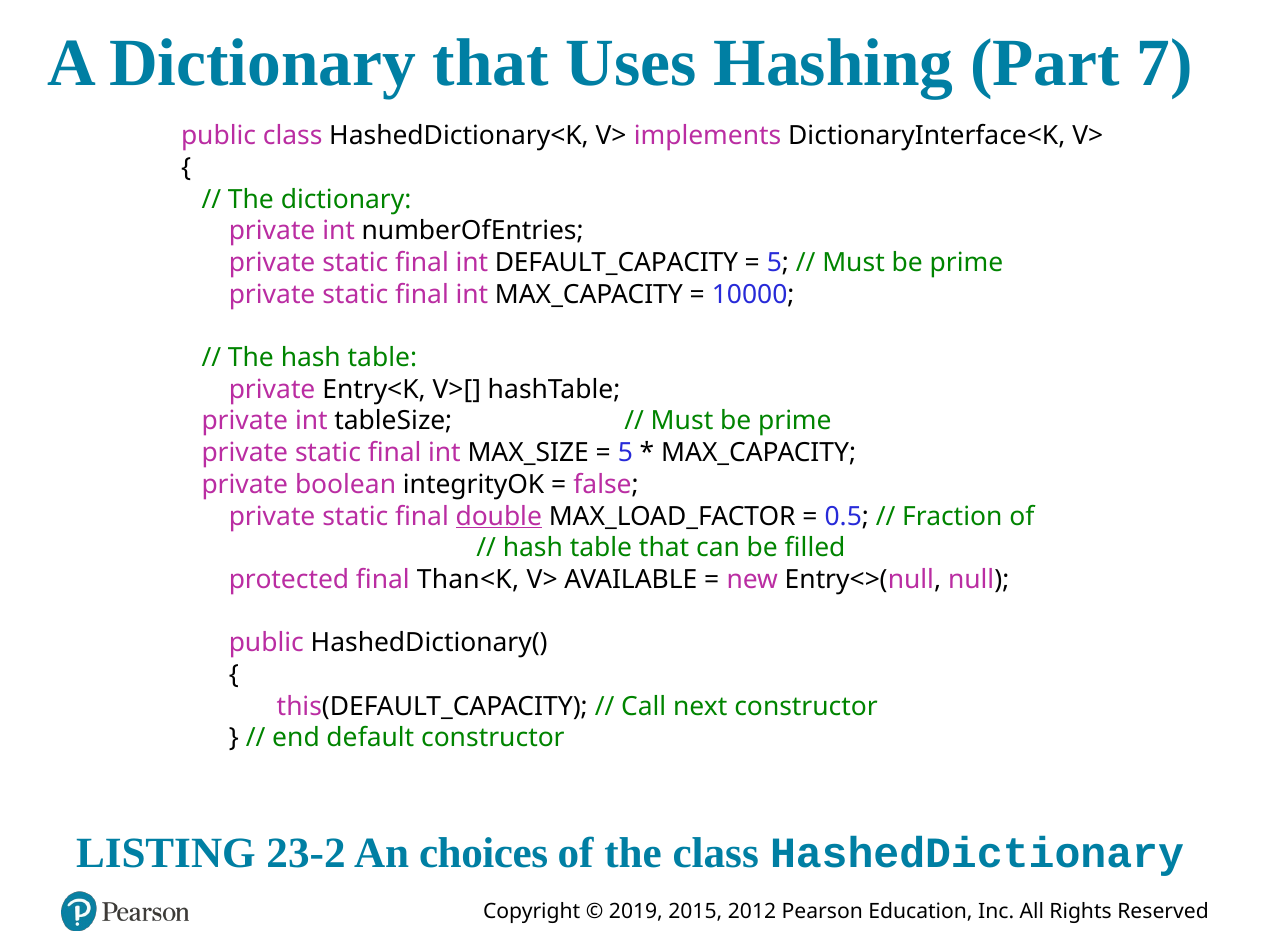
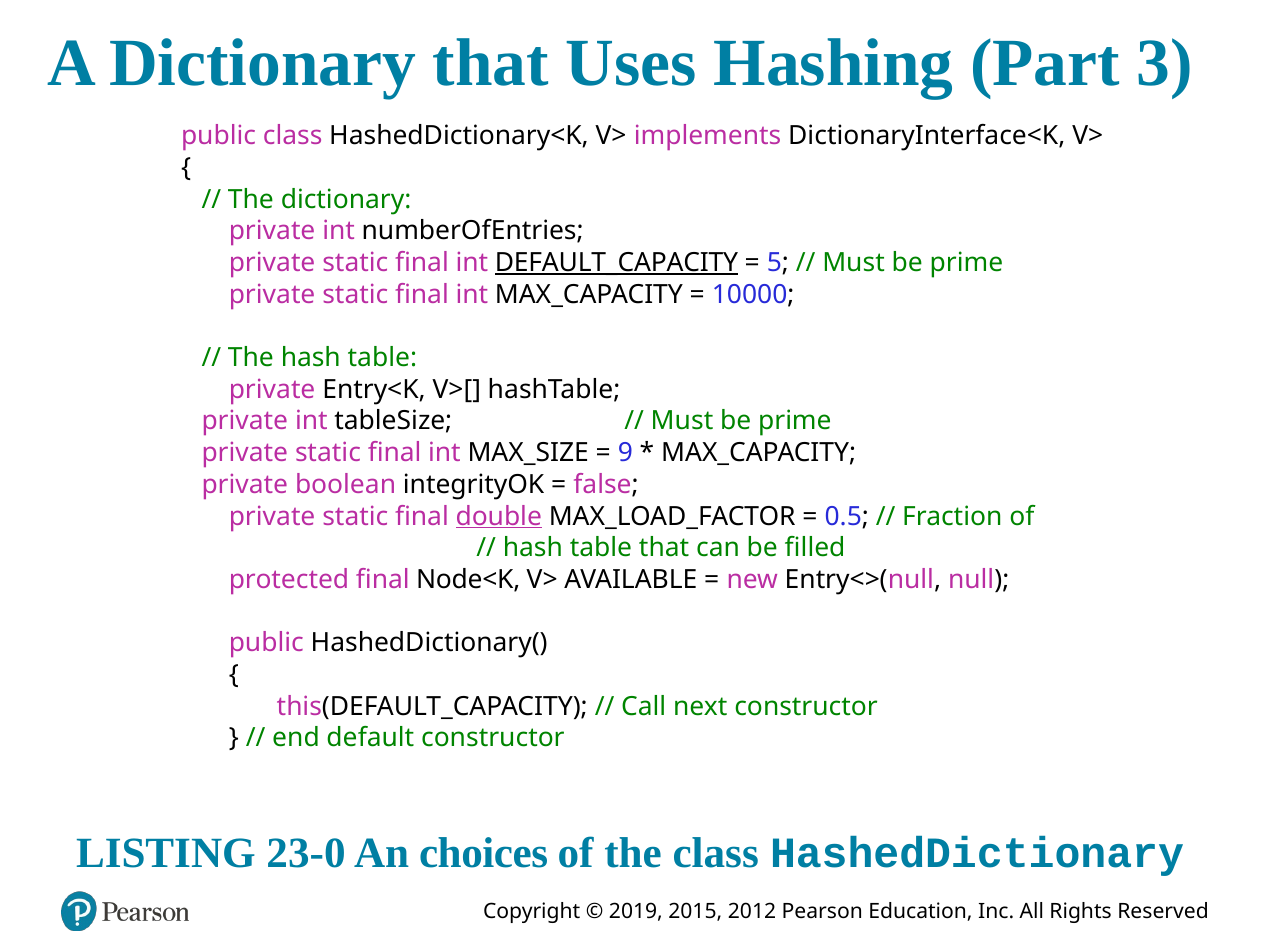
7: 7 -> 3
DEFAULT_CAPACITY underline: none -> present
5 at (625, 453): 5 -> 9
Than<K: Than<K -> Node<K
23-2: 23-2 -> 23-0
